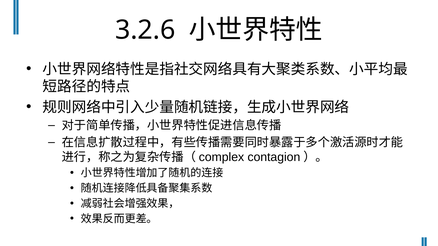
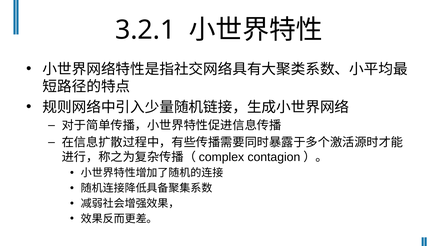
3.2.6: 3.2.6 -> 3.2.1
